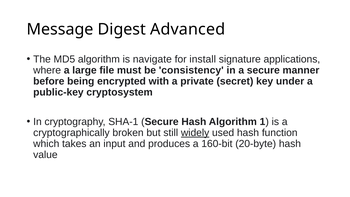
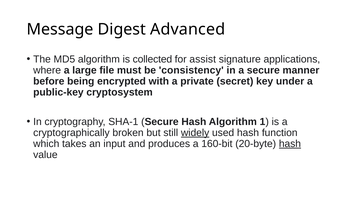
navigate: navigate -> collected
install: install -> assist
hash at (290, 144) underline: none -> present
